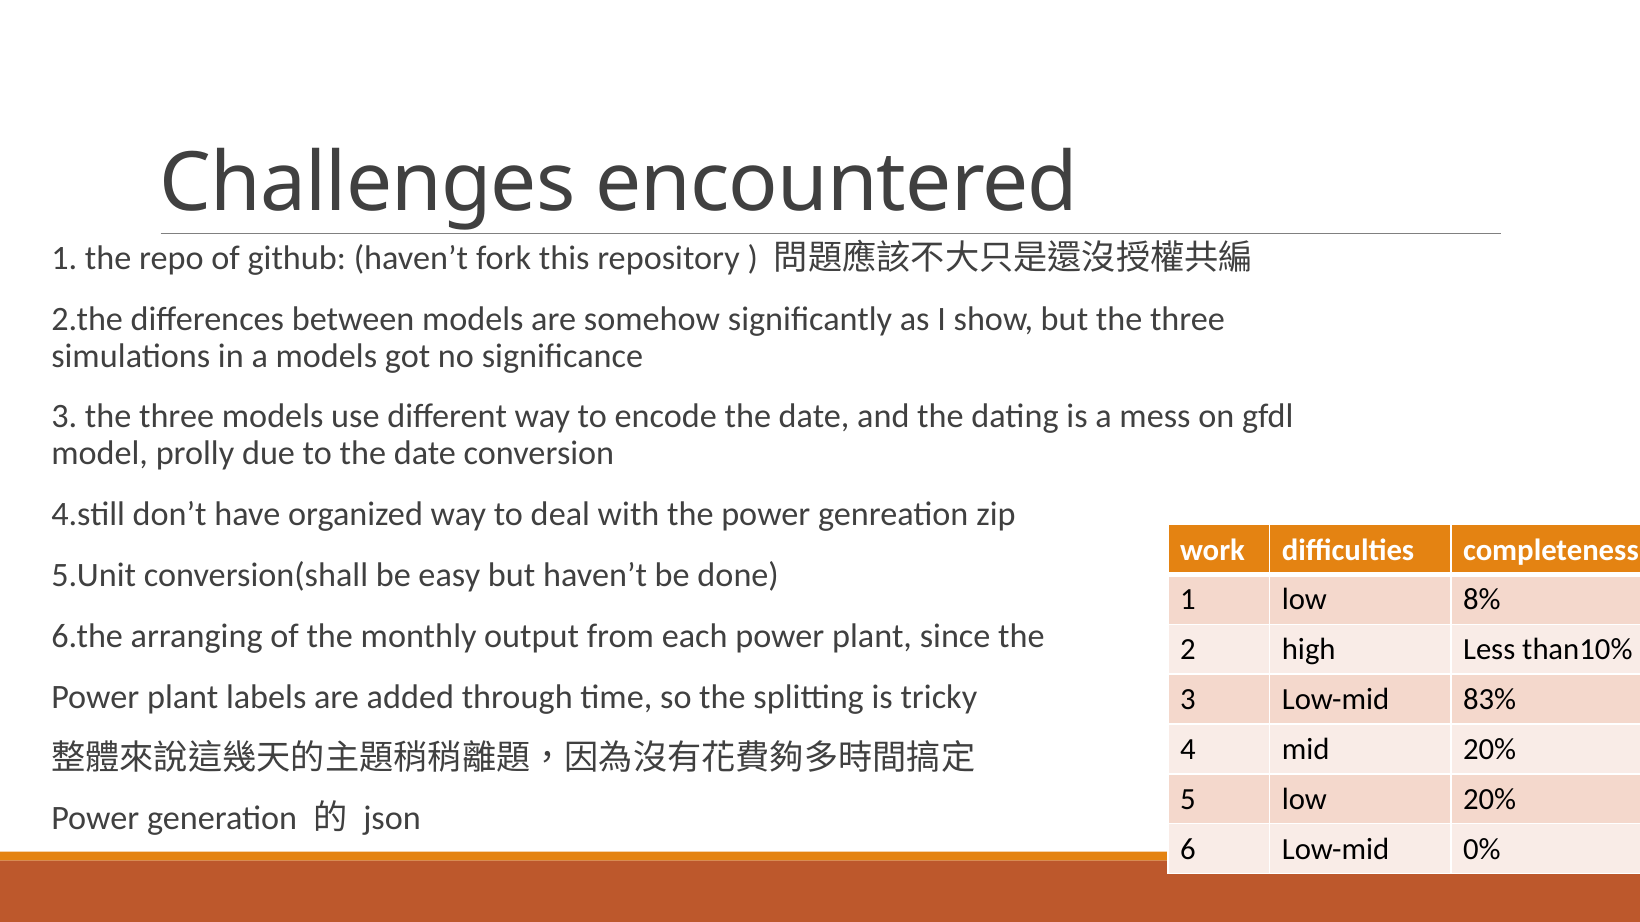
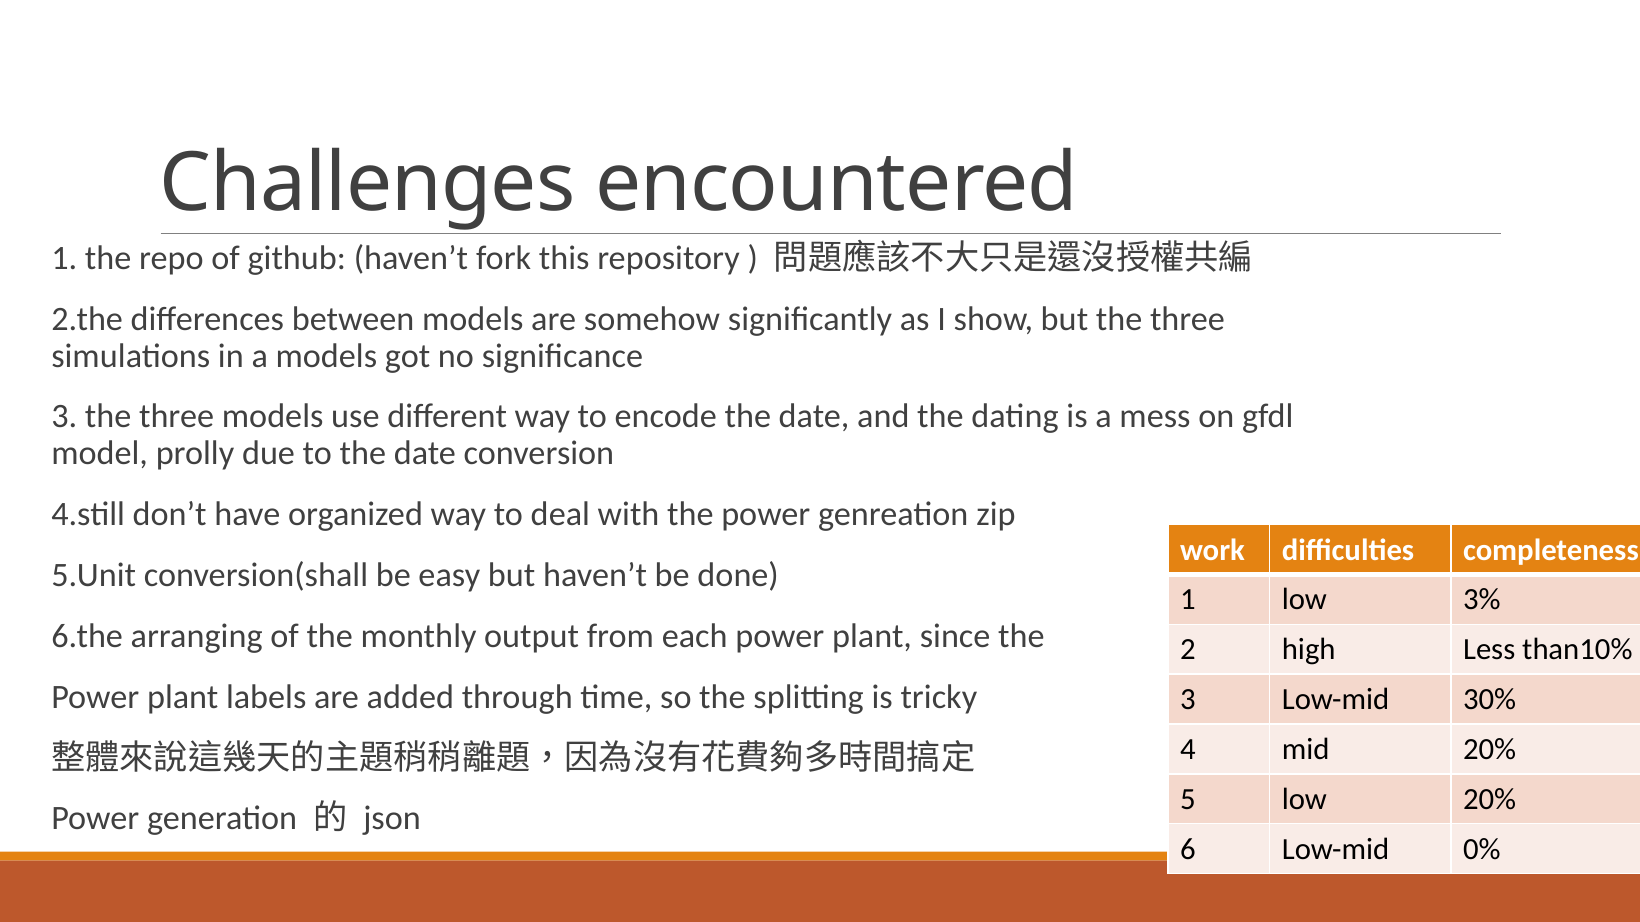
8%: 8% -> 3%
83%: 83% -> 30%
